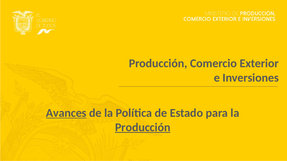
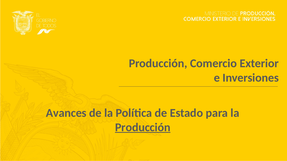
Avances underline: present -> none
